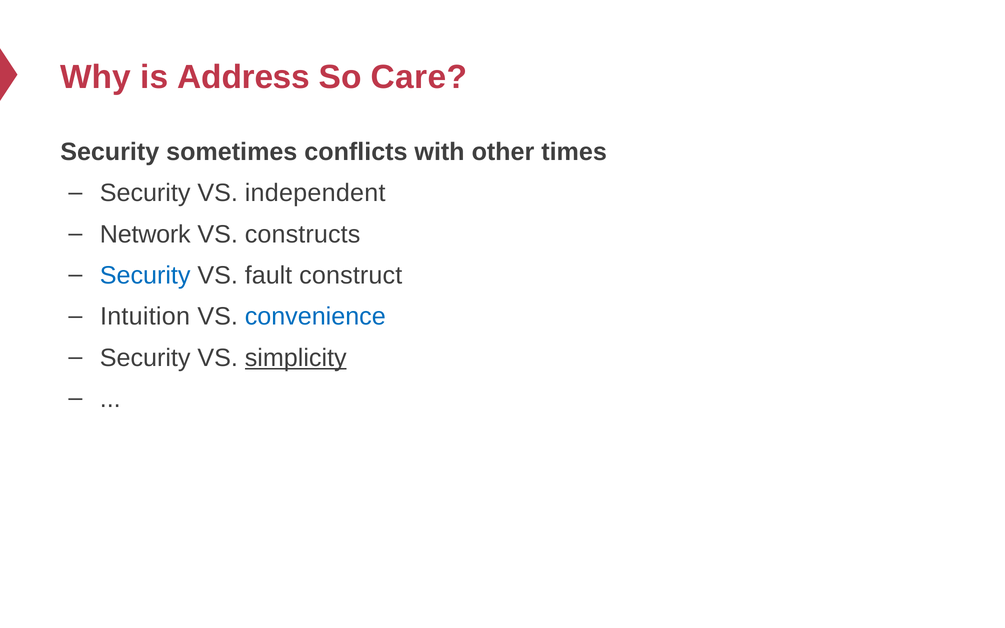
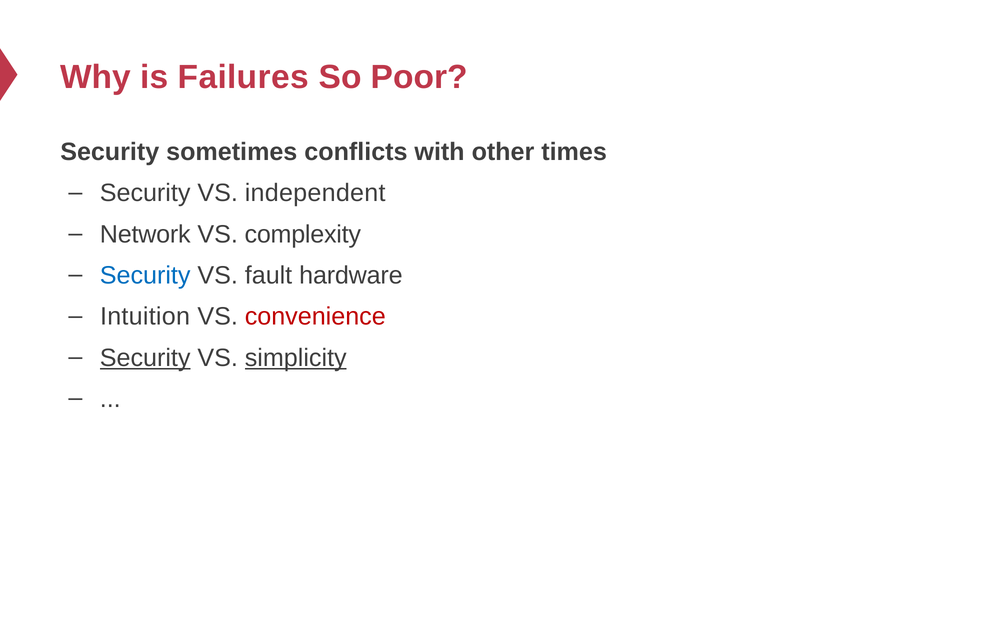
Address: Address -> Failures
Care: Care -> Poor
constructs: constructs -> complexity
construct: construct -> hardware
convenience colour: blue -> red
Security at (145, 358) underline: none -> present
